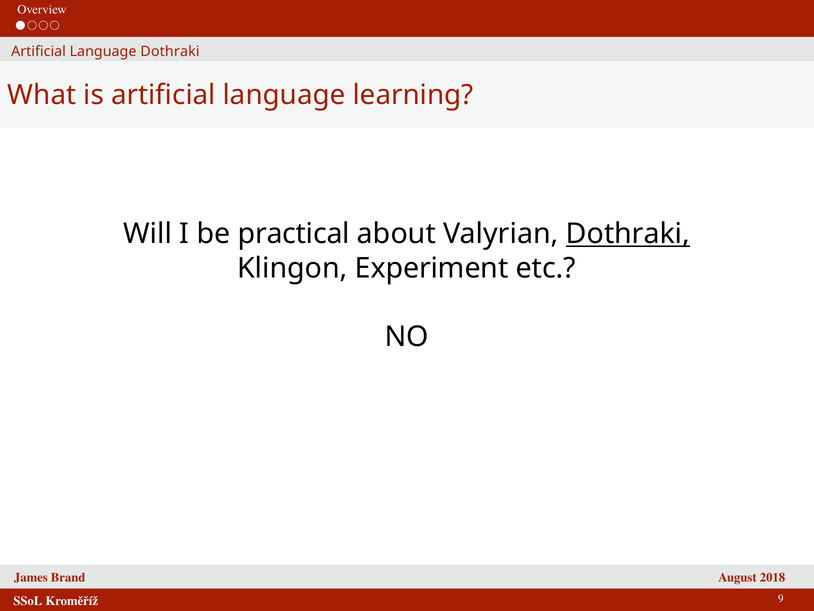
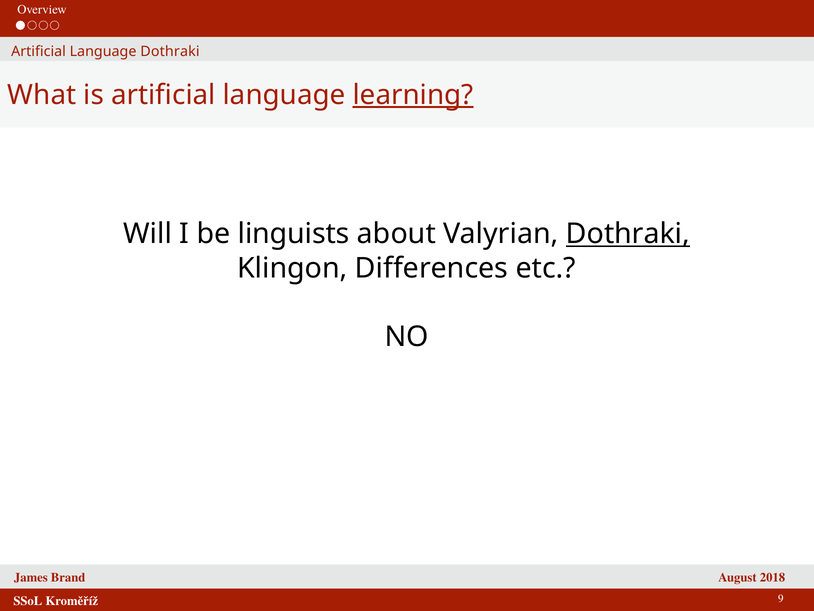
learning underline: none -> present
practical: practical -> linguists
Experiment: Experiment -> Differences
